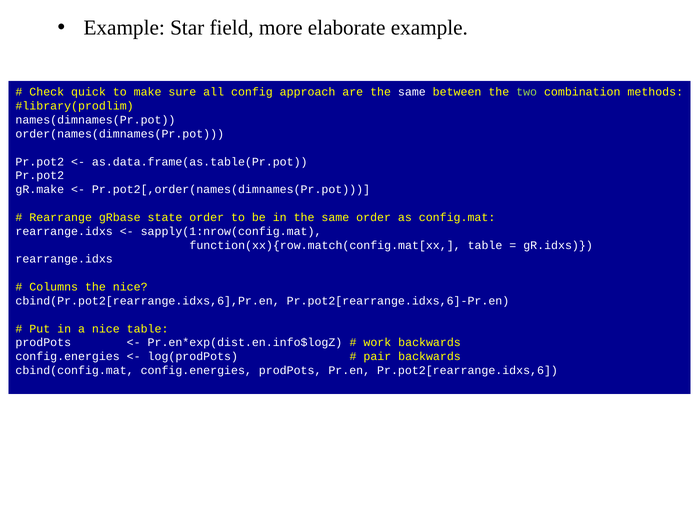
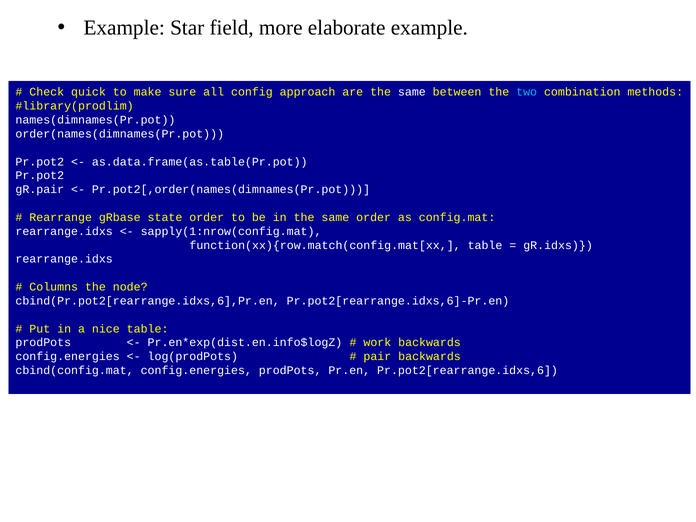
two colour: light green -> light blue
gR.make: gR.make -> gR.pair
the nice: nice -> node
